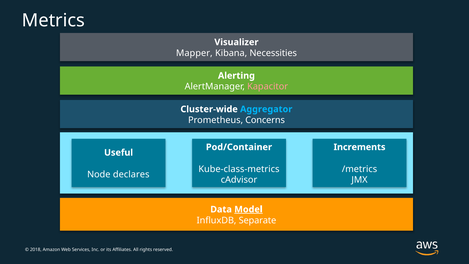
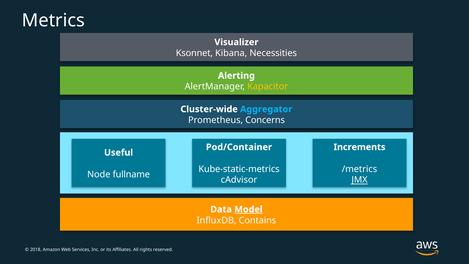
Mapper: Mapper -> Ksonnet
Kapacitor colour: pink -> yellow
Kube-class-metrics: Kube-class-metrics -> Kube-static-metrics
declares: declares -> fullname
JMX underline: none -> present
Separate: Separate -> Contains
